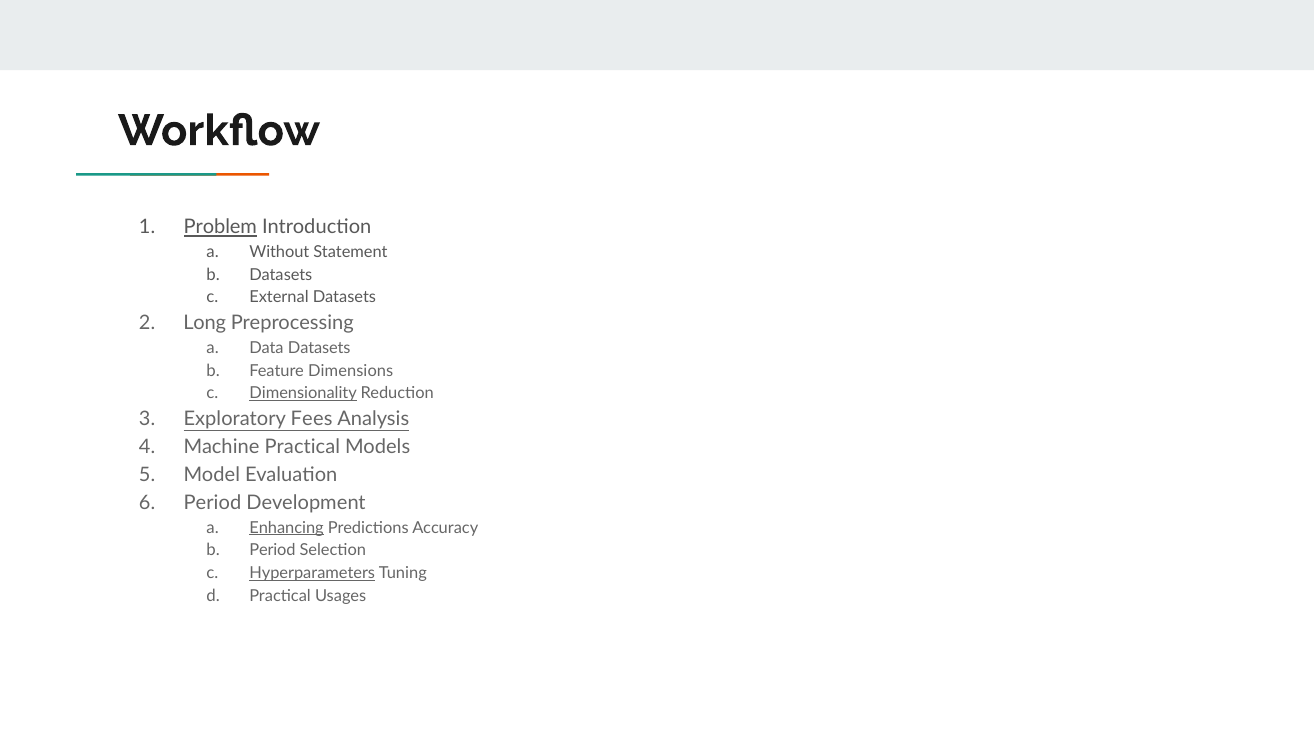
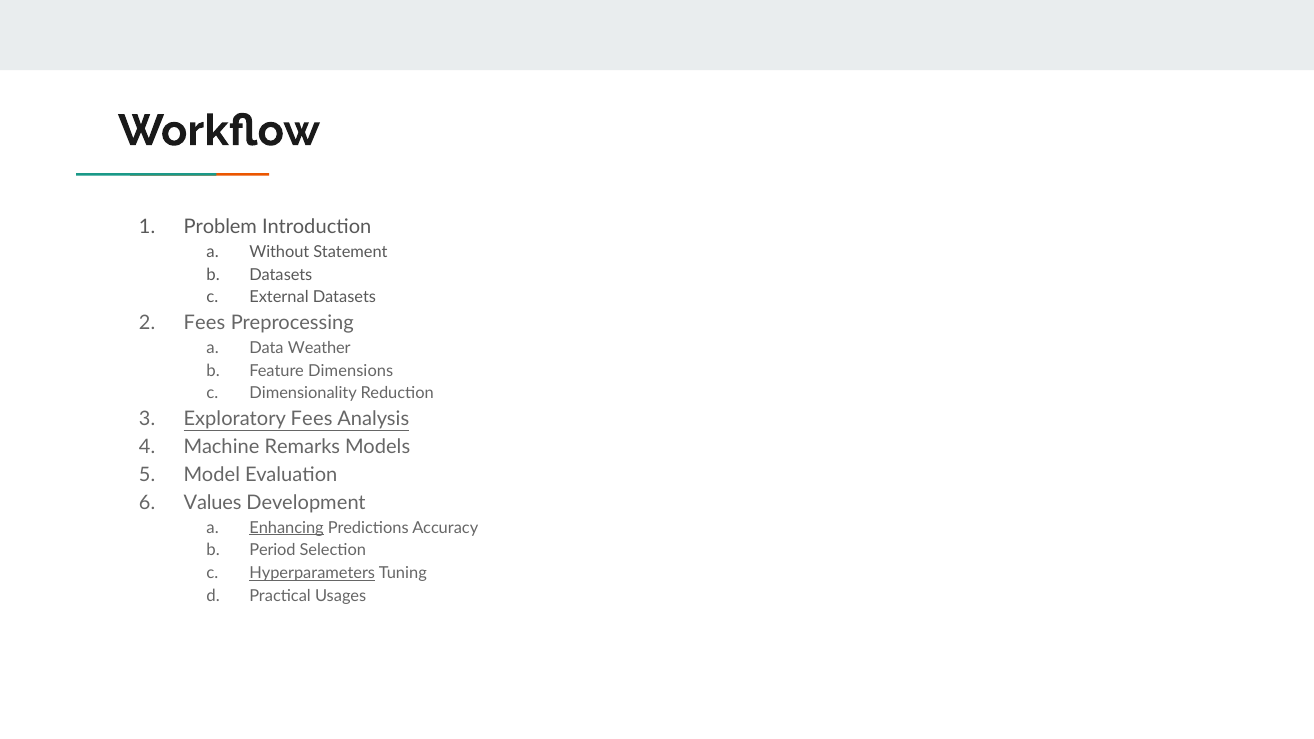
Problem underline: present -> none
Long at (205, 323): Long -> Fees
Data Datasets: Datasets -> Weather
Dimensionality underline: present -> none
Machine Practical: Practical -> Remarks
Period at (212, 503): Period -> Values
